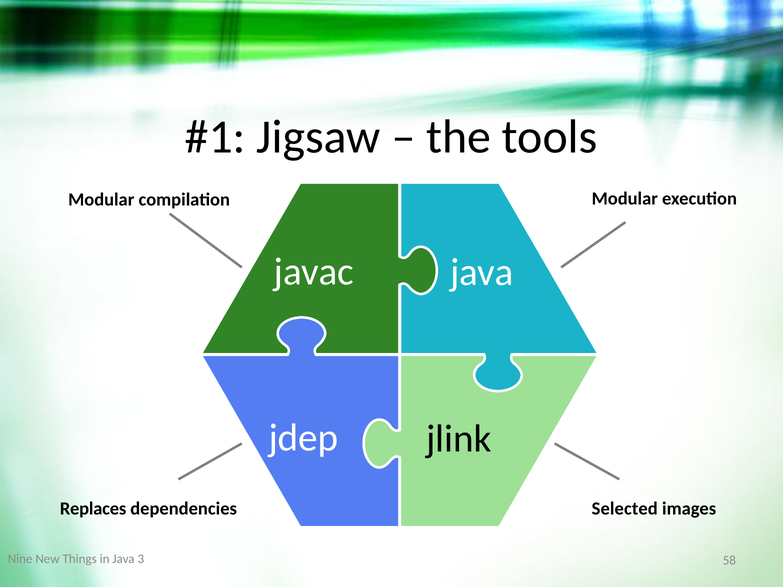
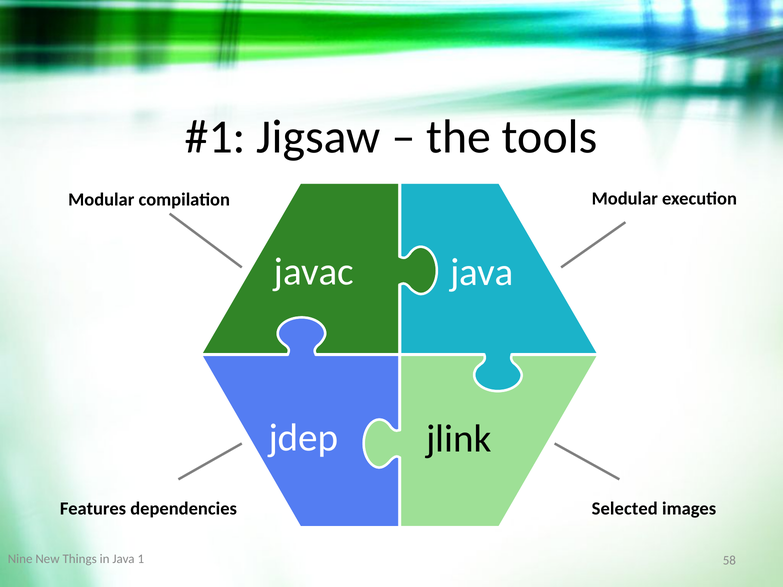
Replaces: Replaces -> Features
3: 3 -> 1
